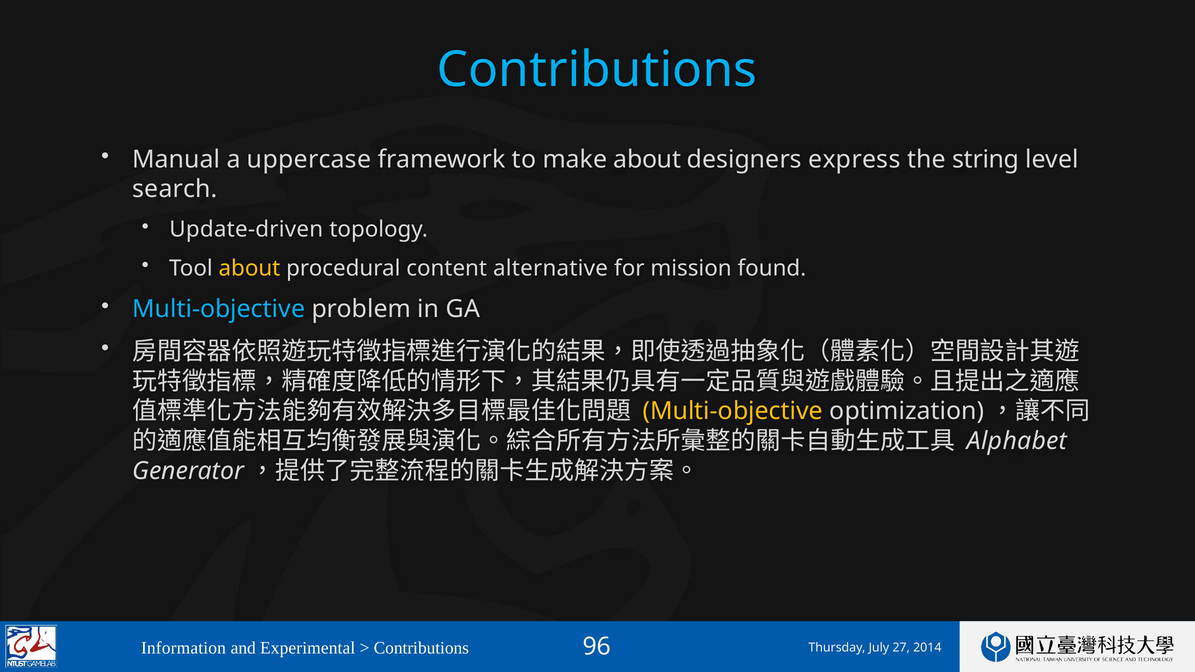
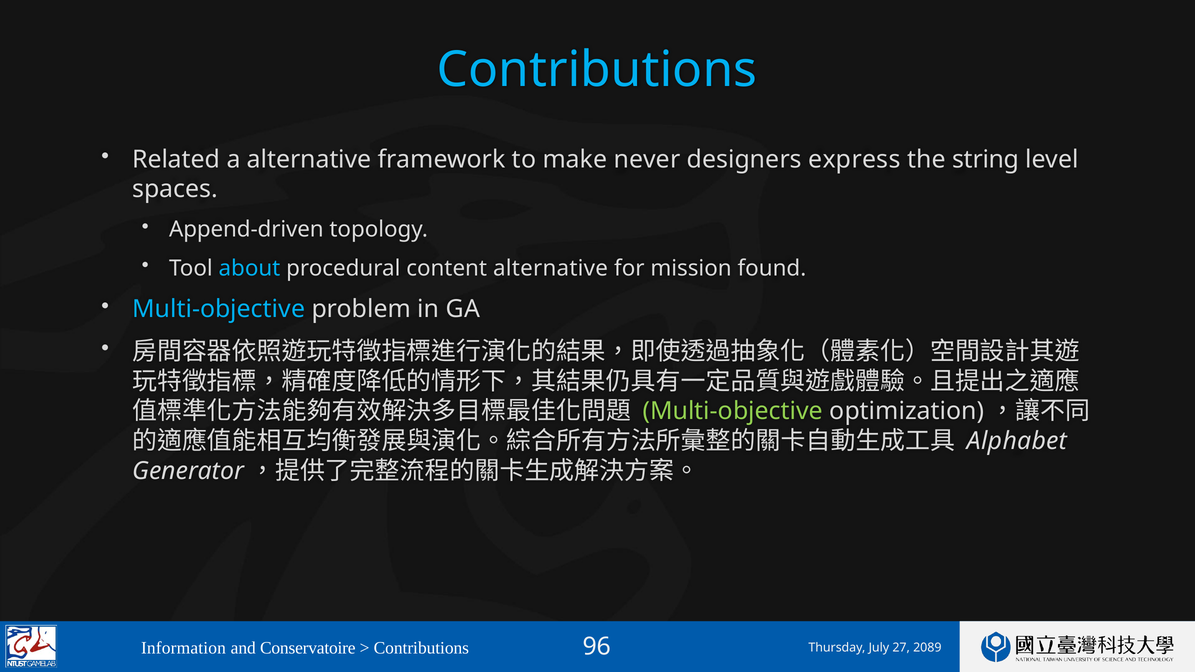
Manual: Manual -> Related
a uppercase: uppercase -> alternative
make about: about -> never
search: search -> spaces
Update-driven: Update-driven -> Append-driven
about at (249, 268) colour: yellow -> light blue
Multi-objective at (733, 411) colour: yellow -> light green
Experimental: Experimental -> Conservatoire
2014: 2014 -> 2089
